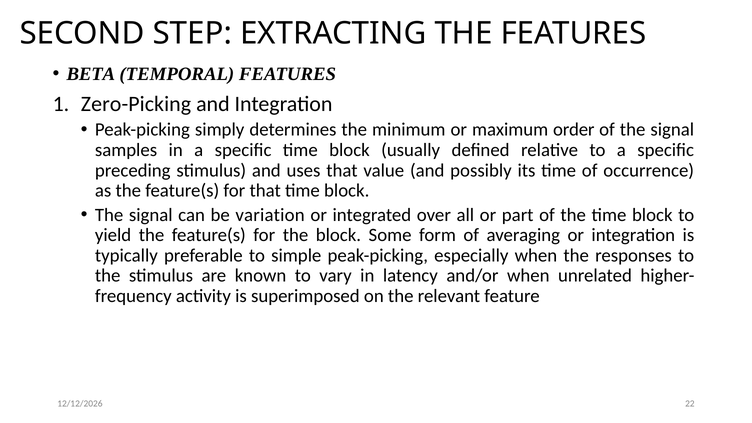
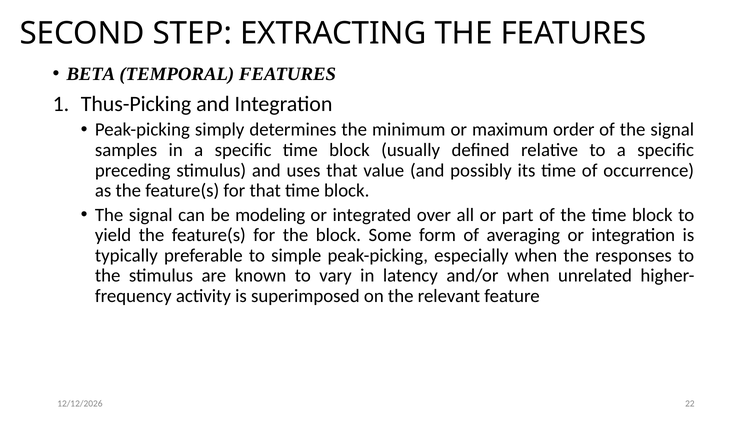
Zero-Picking: Zero-Picking -> Thus-Picking
variation: variation -> modeling
